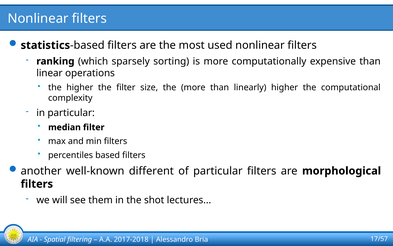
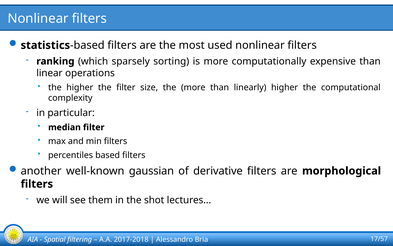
different: different -> gaussian
of particular: particular -> derivative
